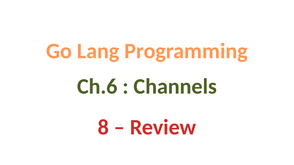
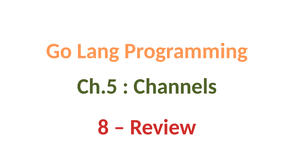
Ch.6: Ch.6 -> Ch.5
